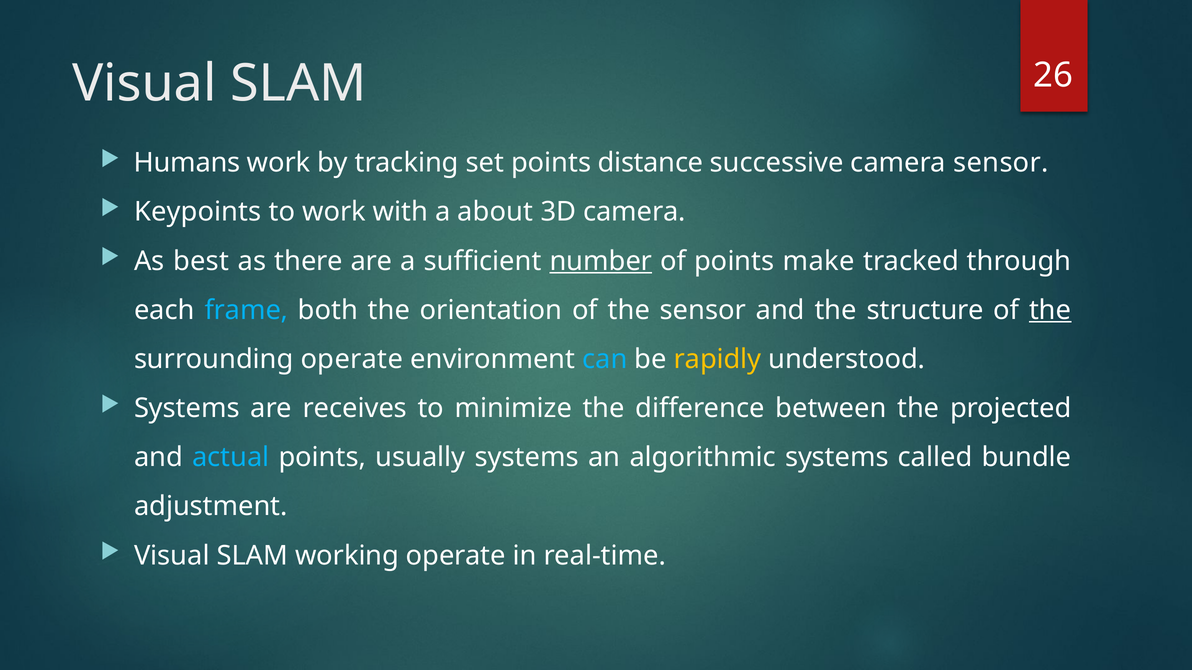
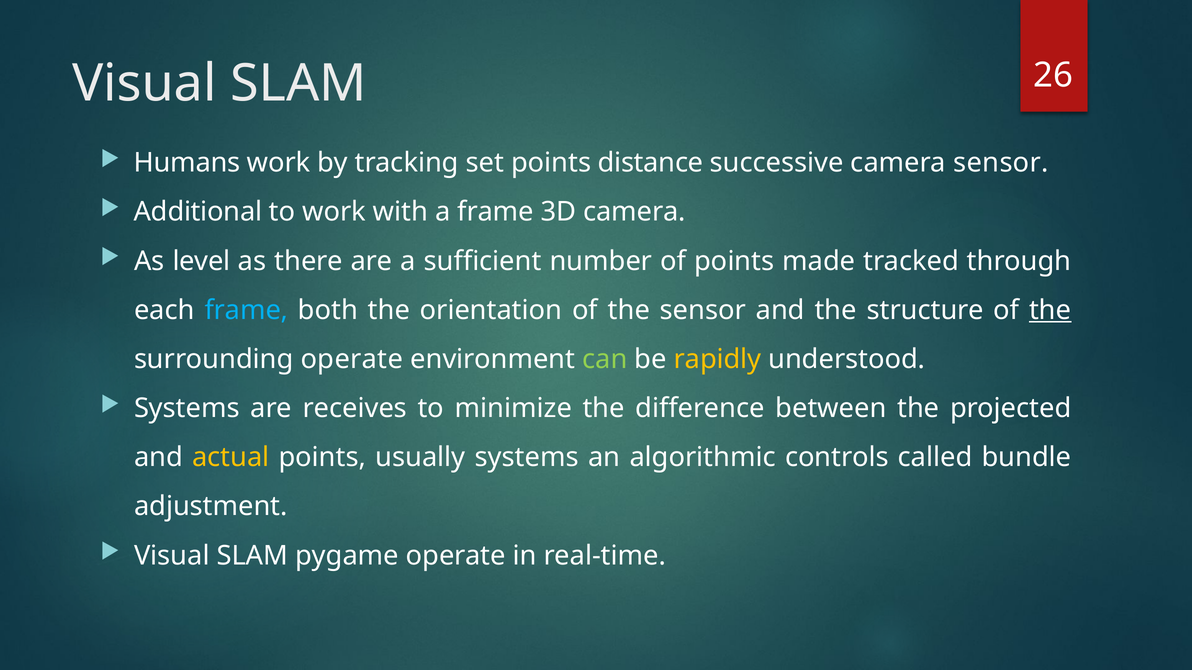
Keypoints: Keypoints -> Additional
a about: about -> frame
best: best -> level
number underline: present -> none
make: make -> made
can colour: light blue -> light green
actual colour: light blue -> yellow
algorithmic systems: systems -> controls
working: working -> pygame
